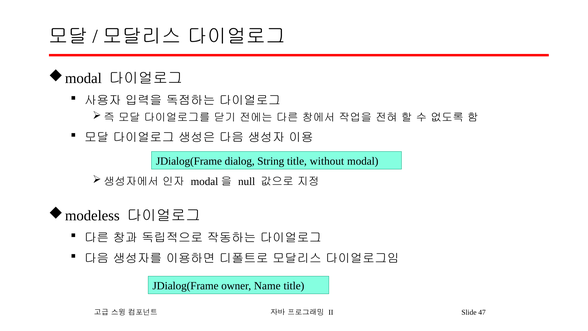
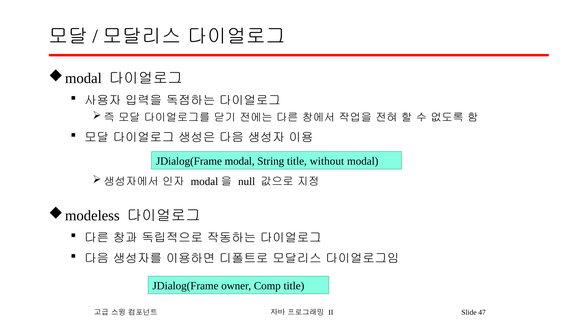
JDialog(Frame dialog: dialog -> modal
Name: Name -> Comp
